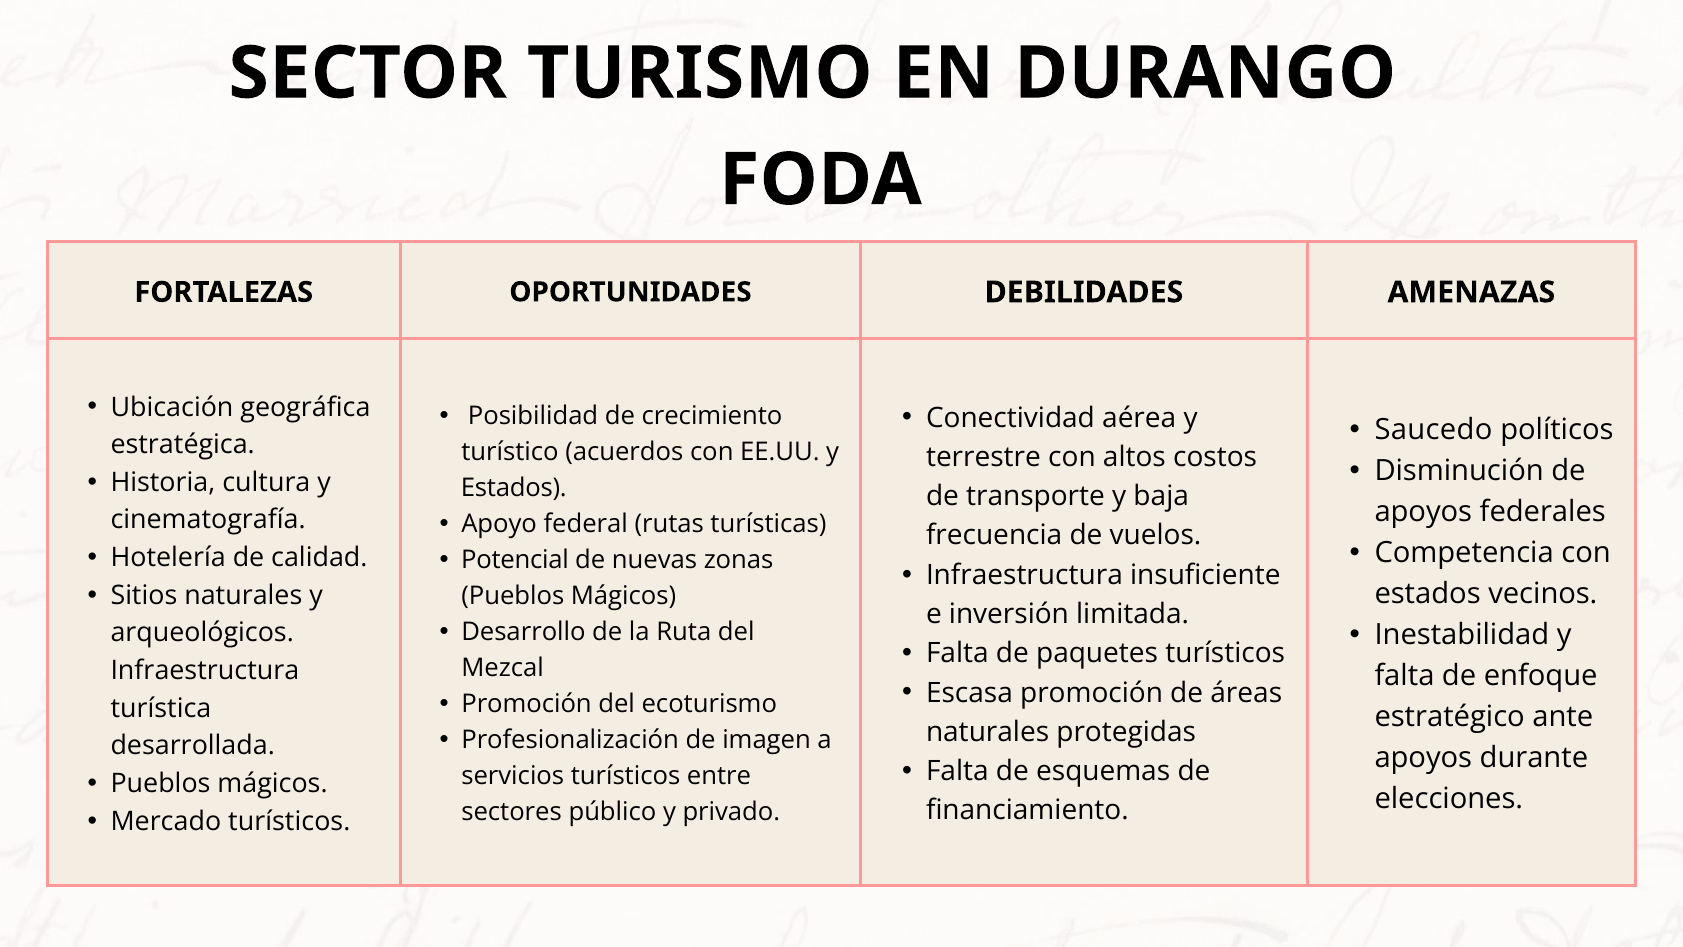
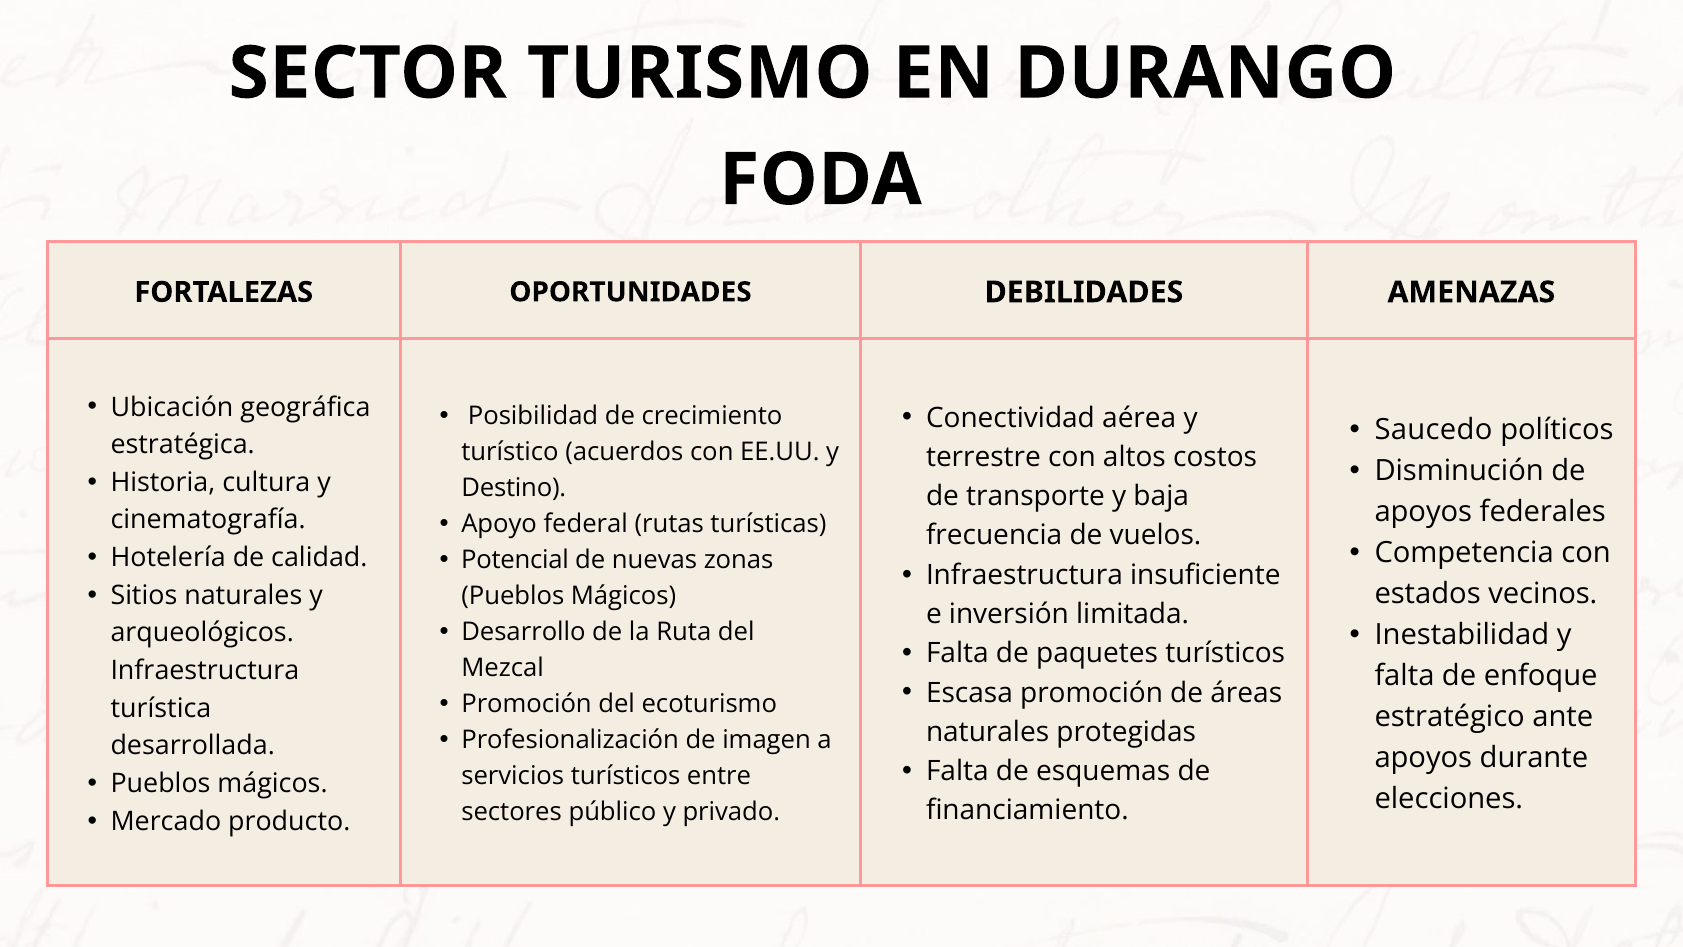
Estados at (514, 488): Estados -> Destino
Mercado turísticos: turísticos -> producto
